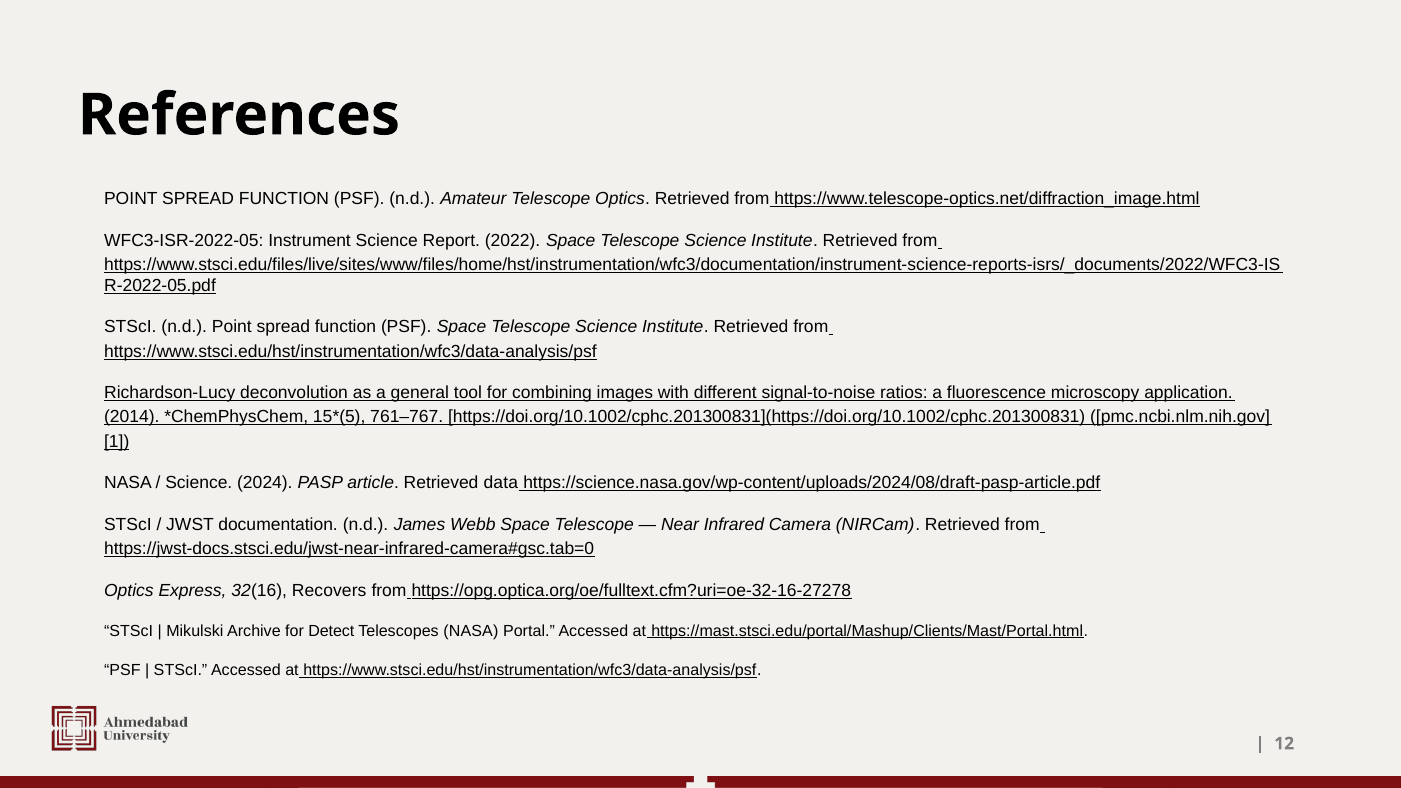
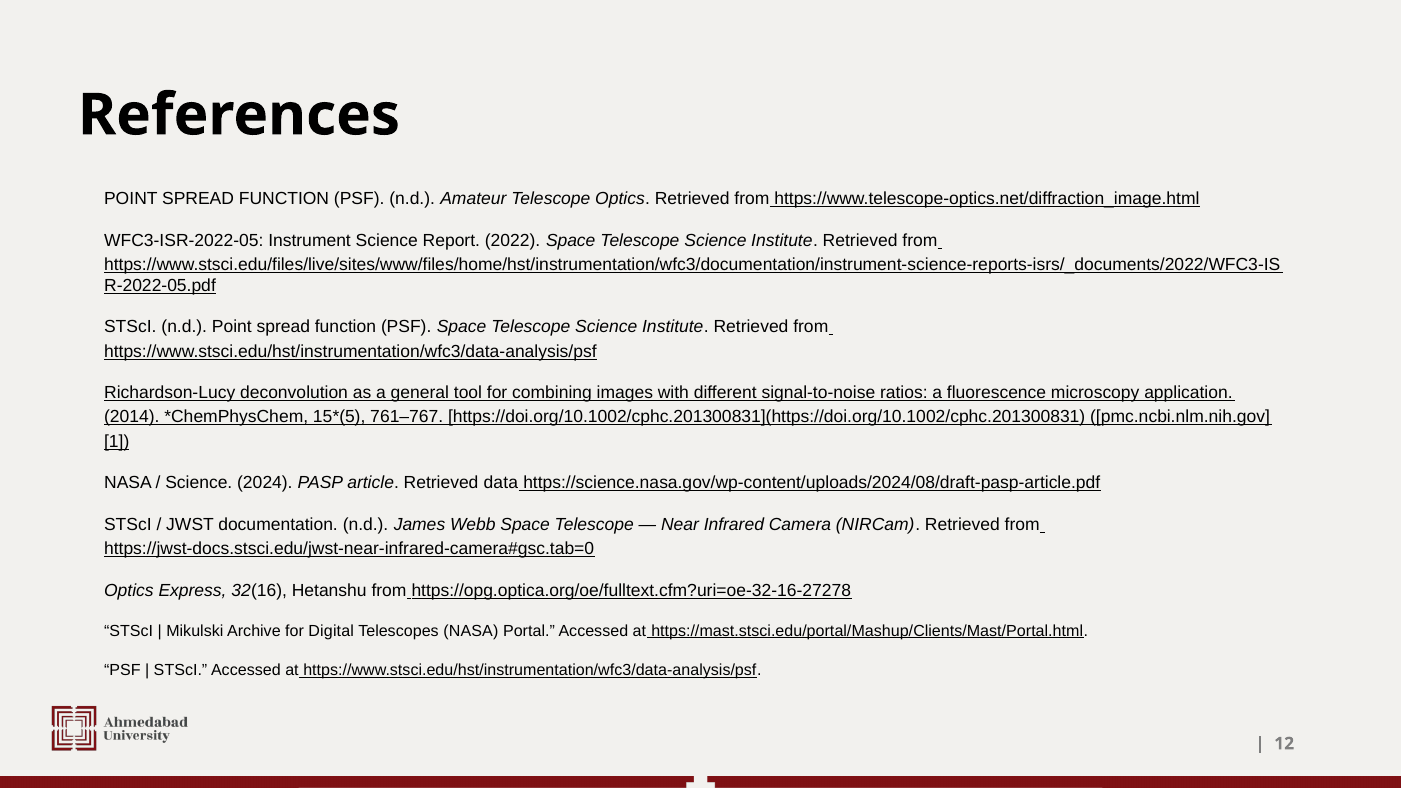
Recovers: Recovers -> Hetanshu
Detect: Detect -> Digital
